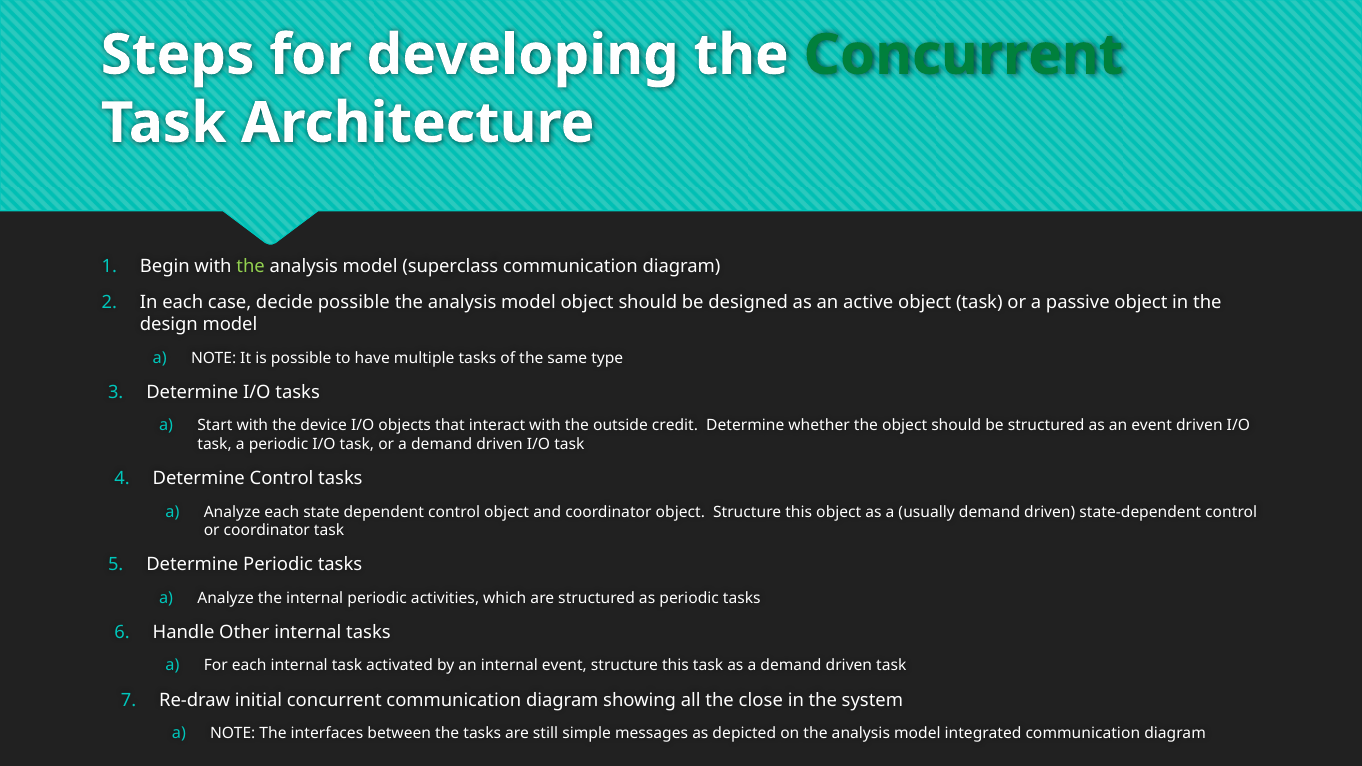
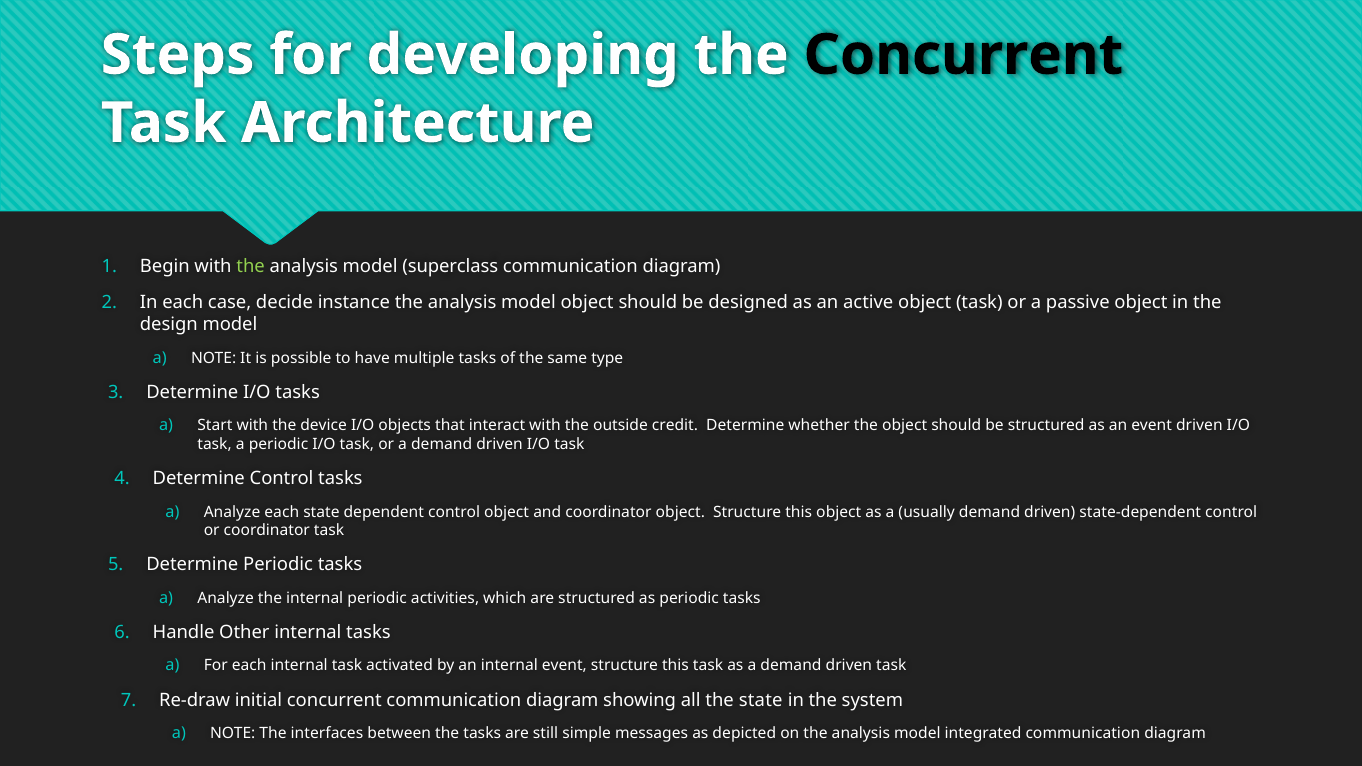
Concurrent at (963, 55) colour: green -> black
decide possible: possible -> instance
the close: close -> state
